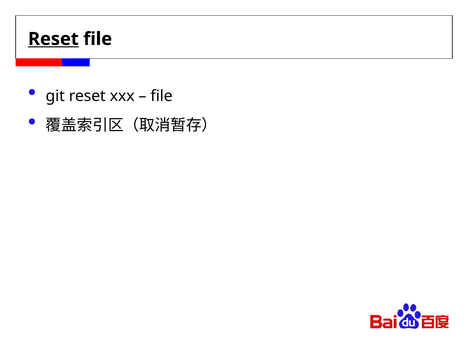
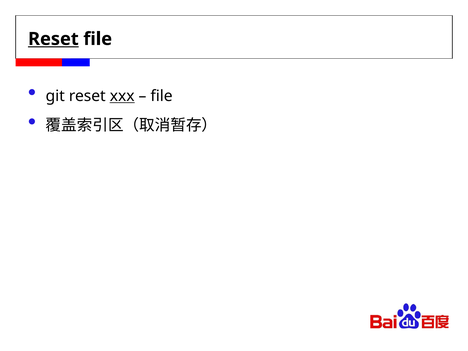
xxx underline: none -> present
